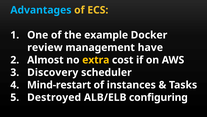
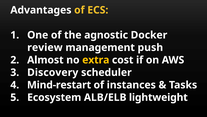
Advantages colour: light blue -> white
example: example -> agnostic
have: have -> push
Destroyed: Destroyed -> Ecosystem
configuring: configuring -> lightweight
